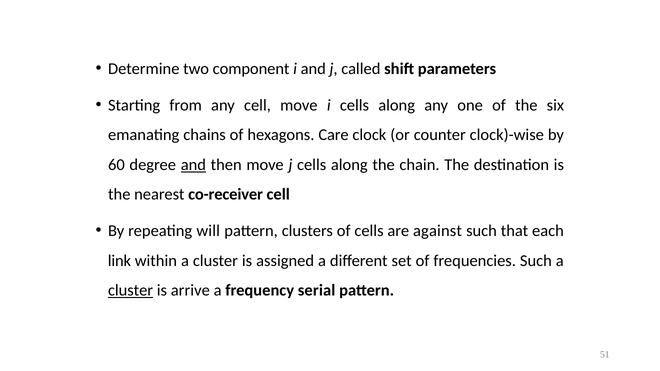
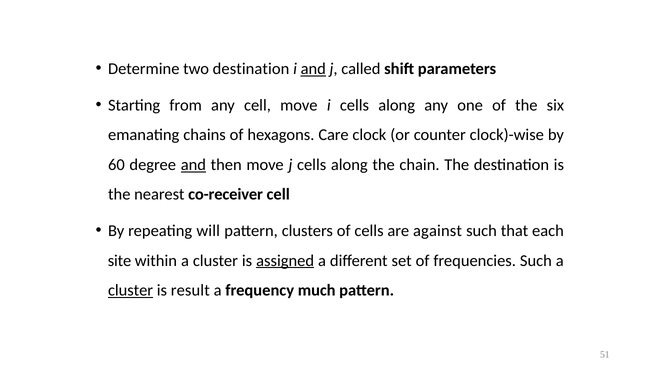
two component: component -> destination
and at (313, 69) underline: none -> present
link: link -> site
assigned underline: none -> present
arrive: arrive -> result
serial: serial -> much
